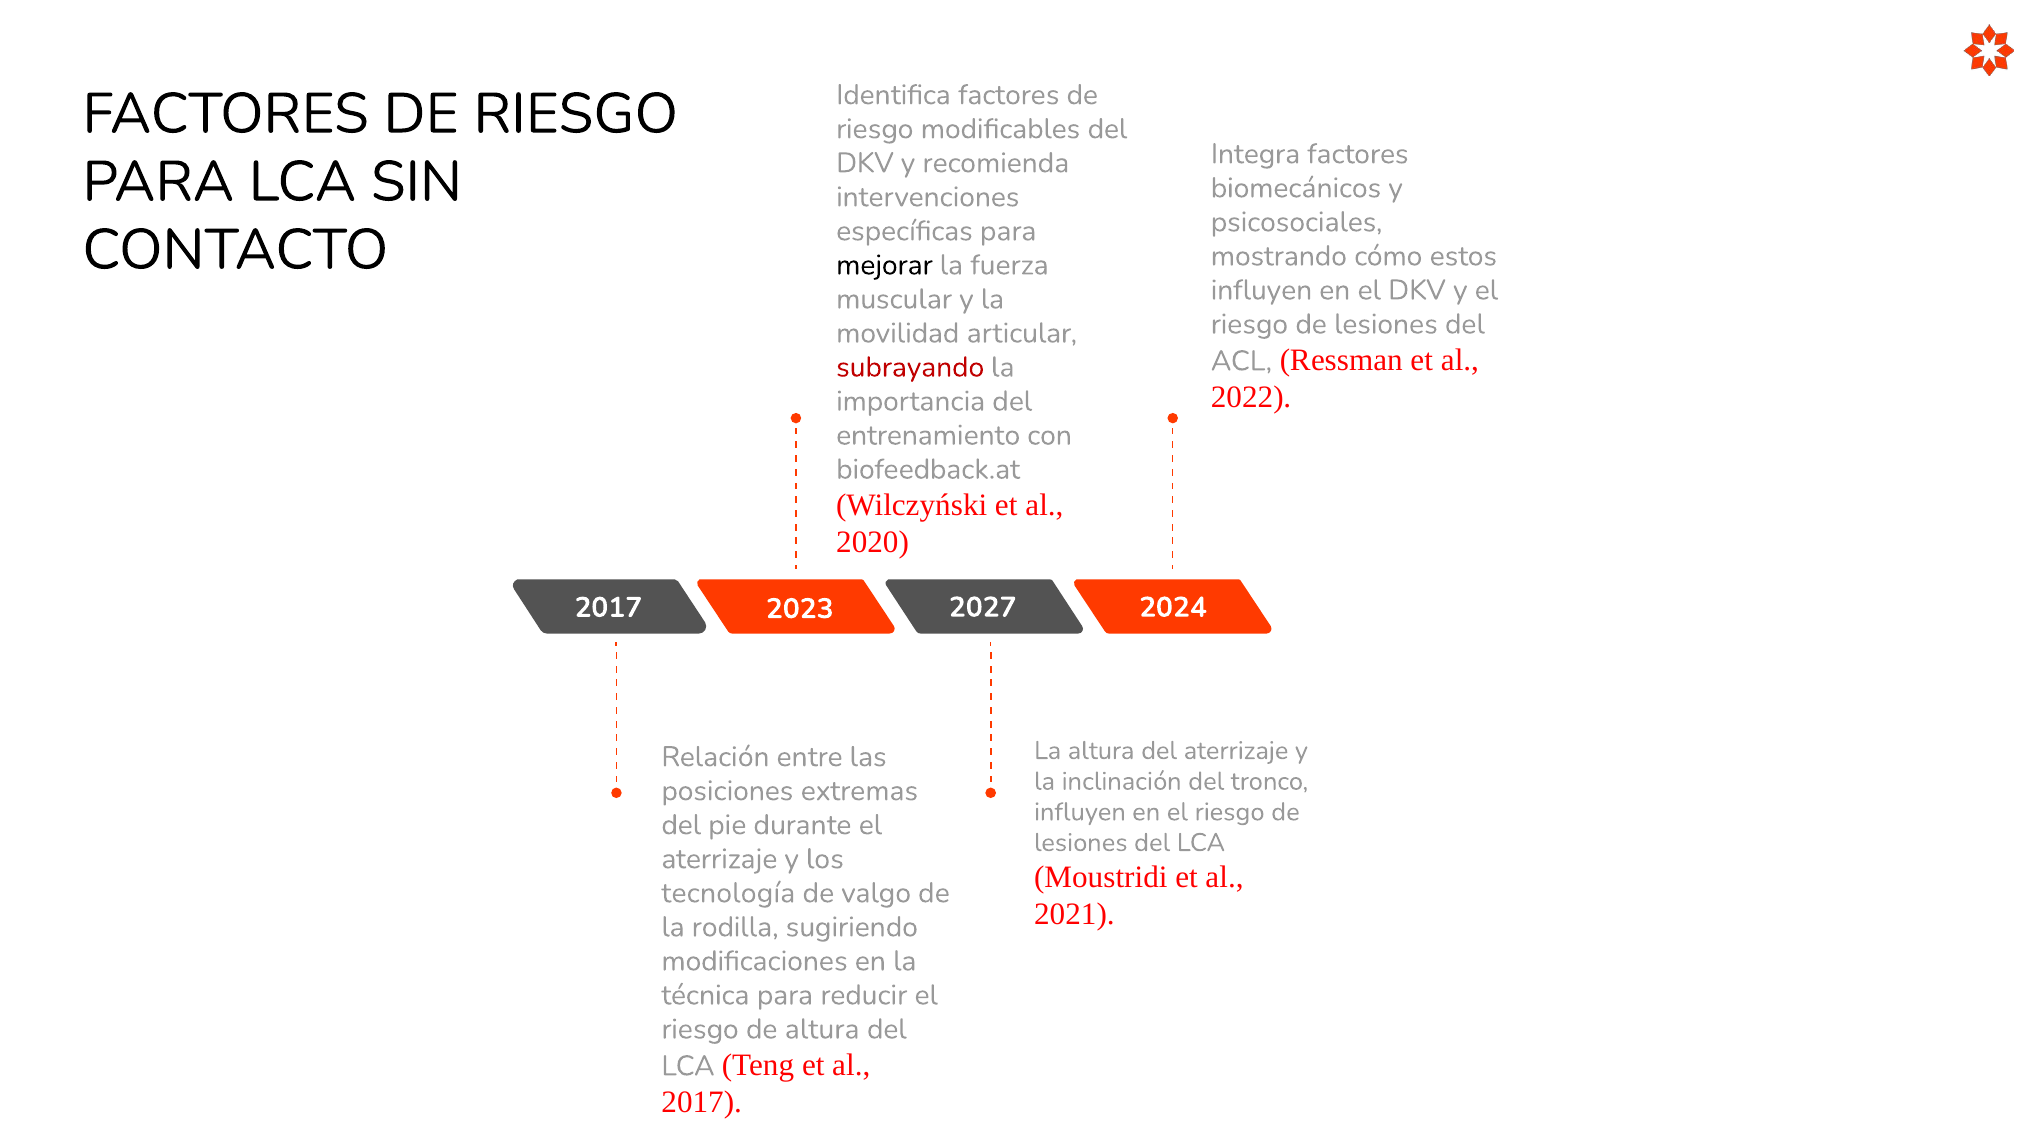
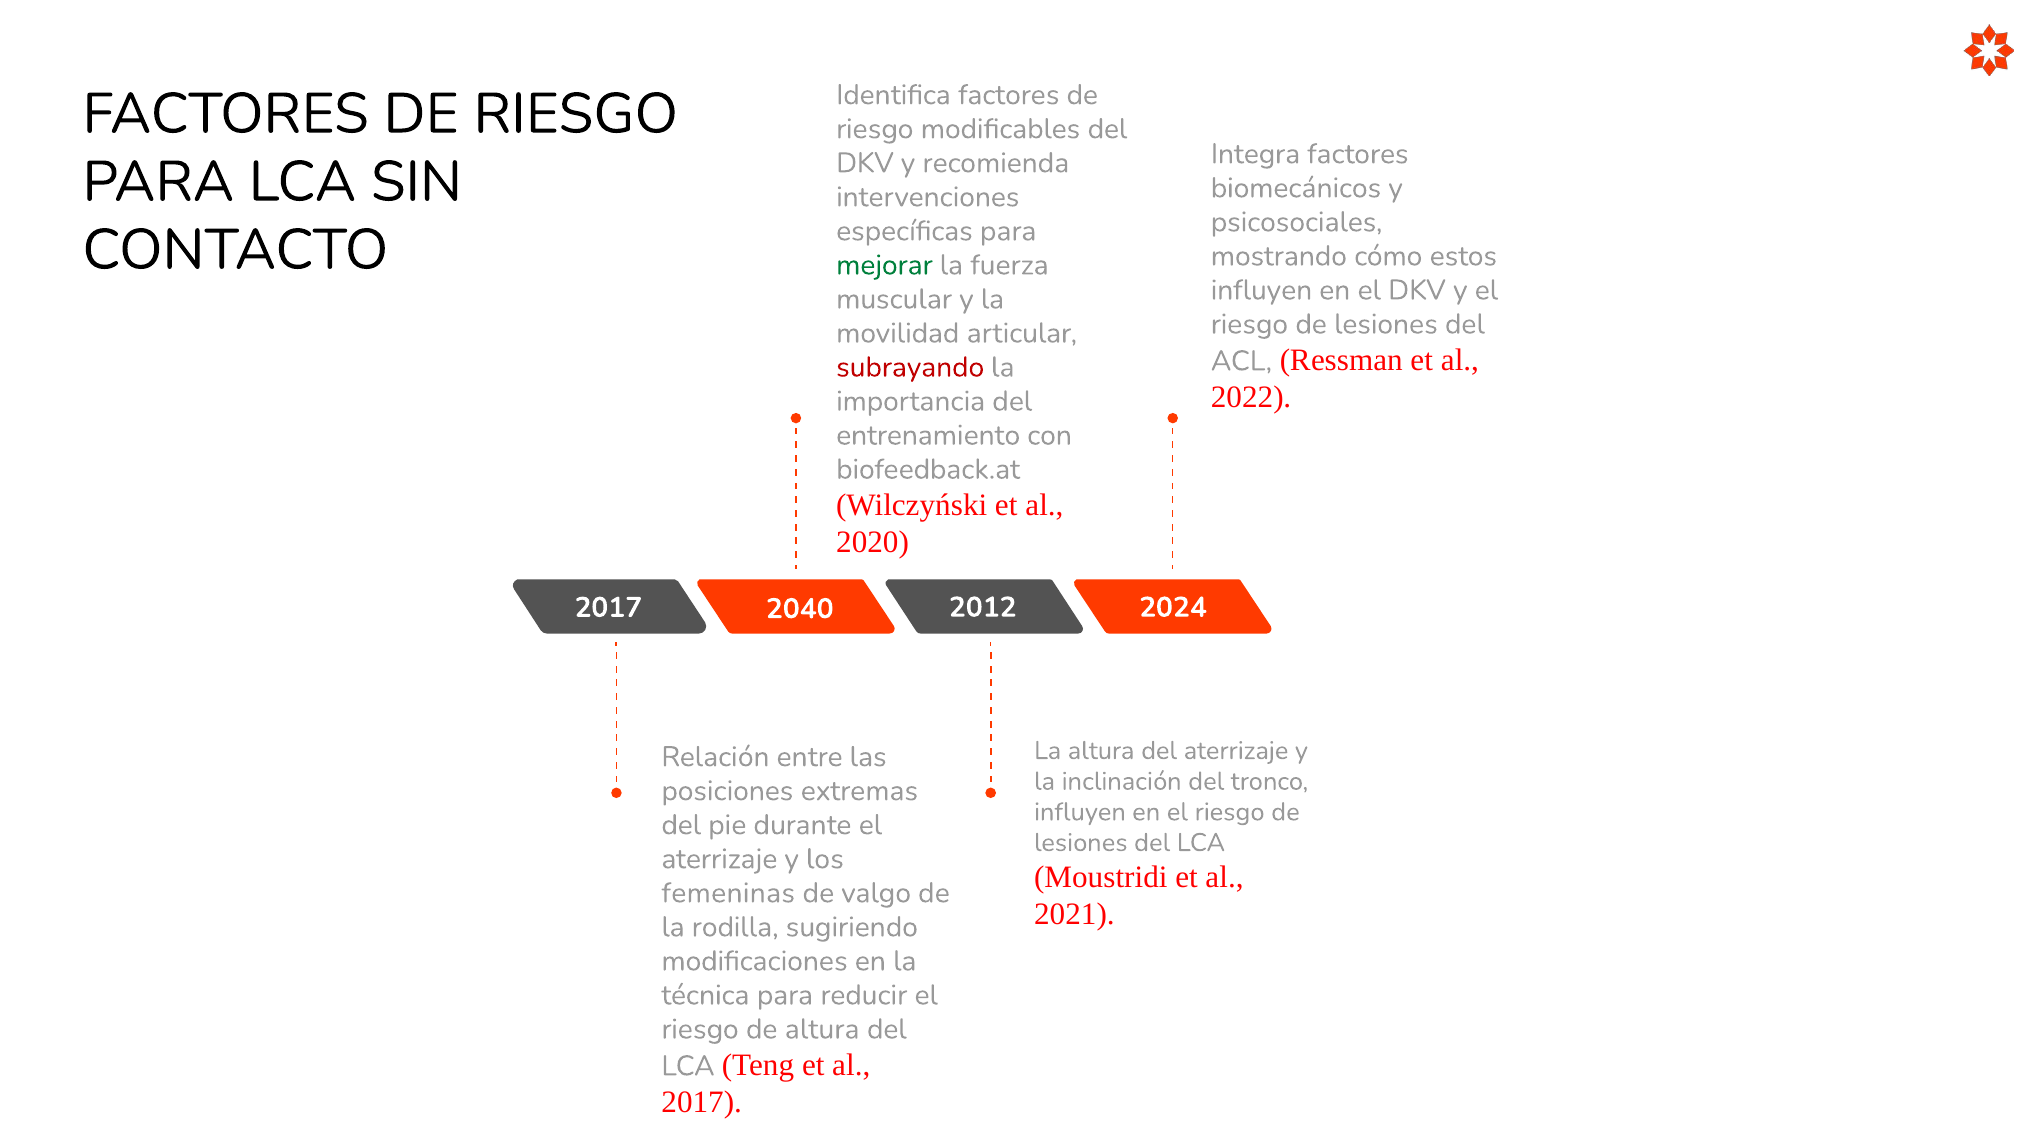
mejorar colour: black -> green
2027: 2027 -> 2012
2023: 2023 -> 2040
tecnología: tecnología -> femeninas
